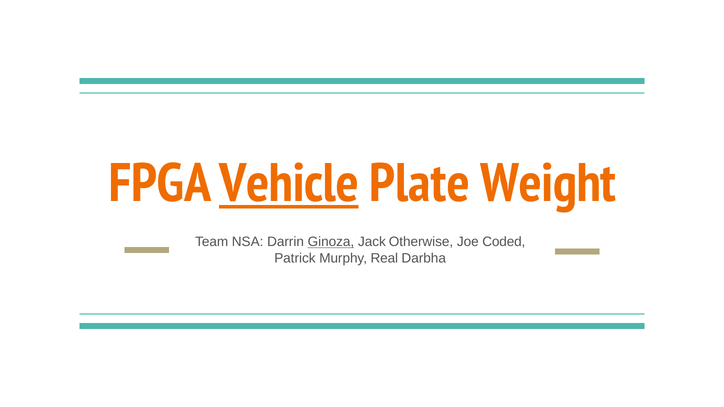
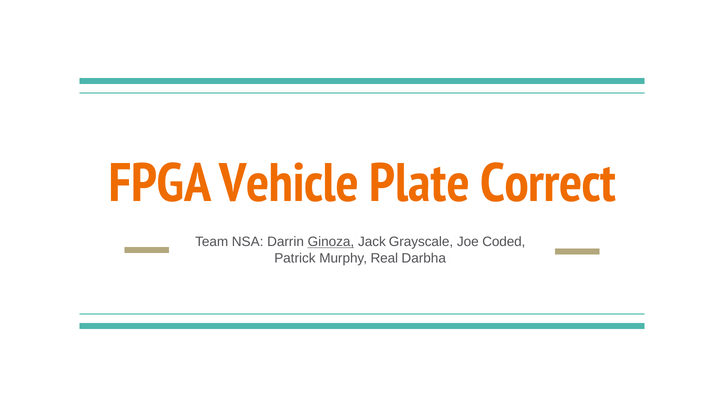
Vehicle underline: present -> none
Weight: Weight -> Correct
Otherwise: Otherwise -> Grayscale
